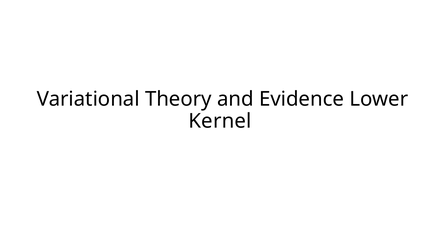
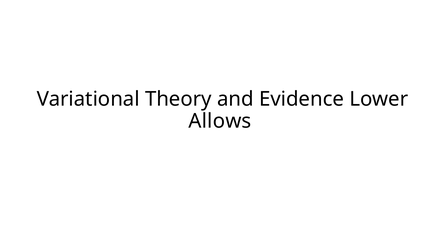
Kernel: Kernel -> Allows
